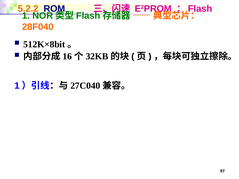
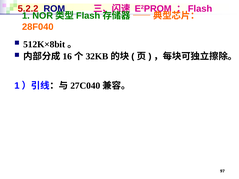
5.2.2 colour: orange -> red
